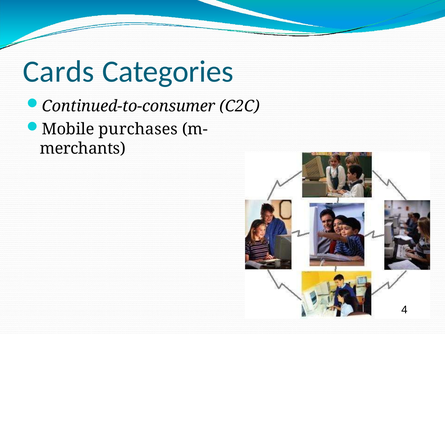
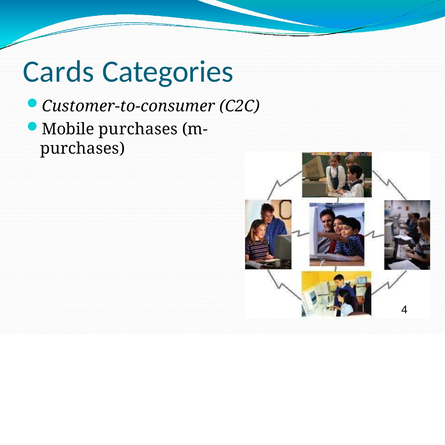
Continued-to-consumer: Continued-to-consumer -> Customer-to-consumer
merchants at (83, 149): merchants -> purchases
